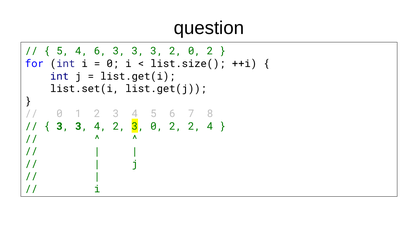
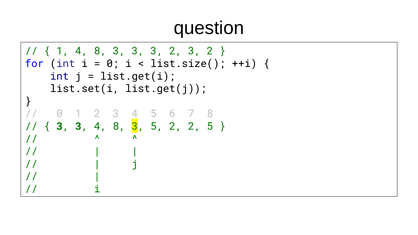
5 at (63, 51): 5 -> 1
6 at (100, 51): 6 -> 8
3 2 0: 0 -> 3
3 4 2: 2 -> 8
3 0: 0 -> 5
2 4: 4 -> 5
